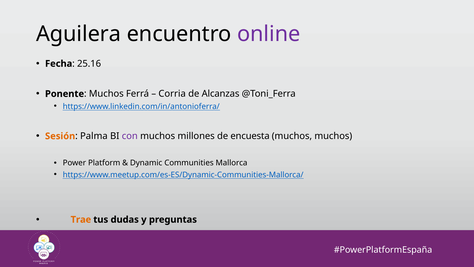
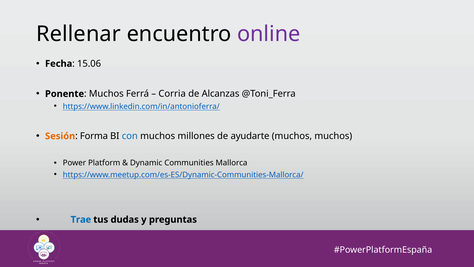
Aguilera: Aguilera -> Rellenar
25.16: 25.16 -> 15.06
Palma: Palma -> Forma
con colour: purple -> blue
encuesta: encuesta -> ayudarte
Trae colour: orange -> blue
